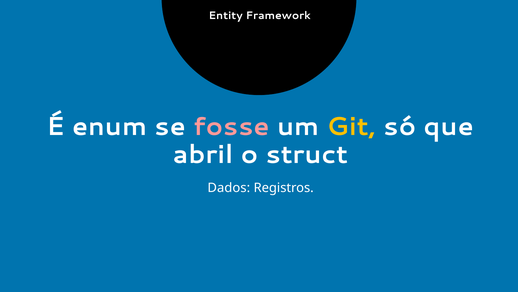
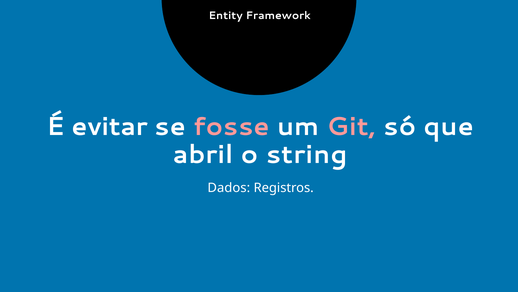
enum: enum -> evitar
Git colour: yellow -> pink
struct: struct -> string
